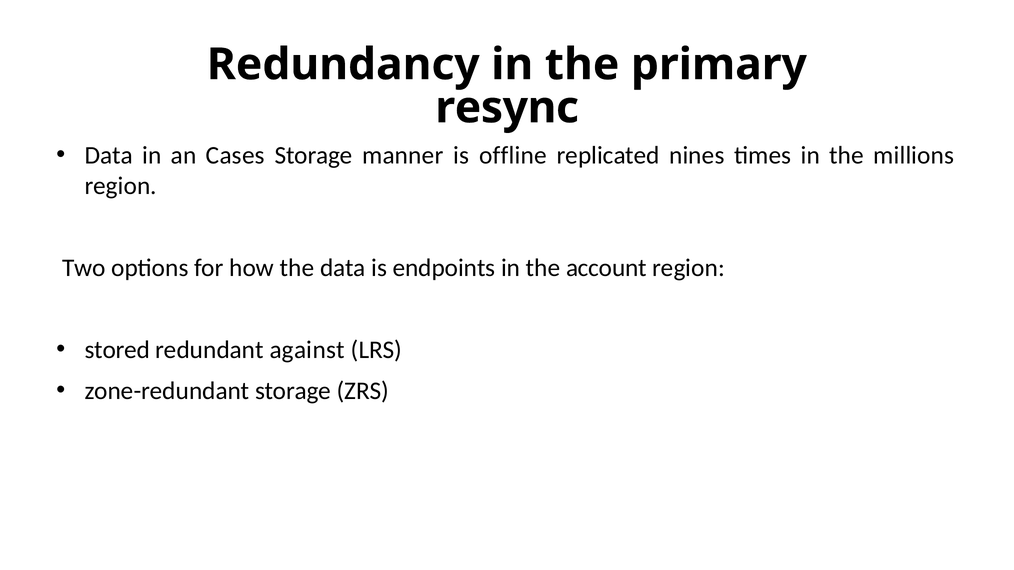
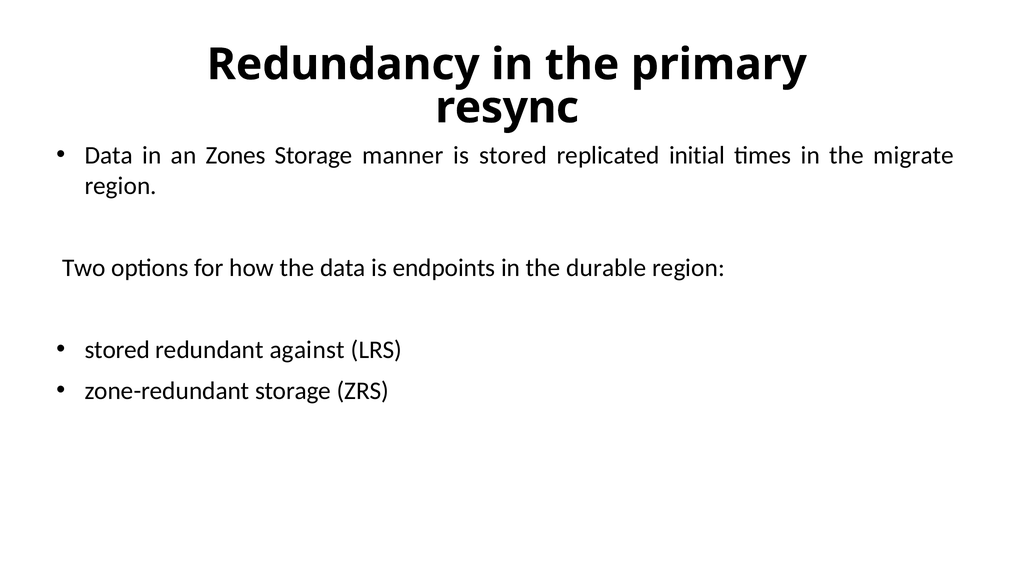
Cases: Cases -> Zones
is offline: offline -> stored
nines: nines -> initial
millions: millions -> migrate
account: account -> durable
